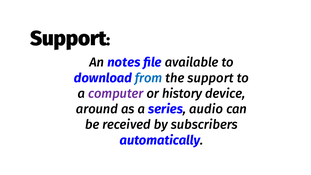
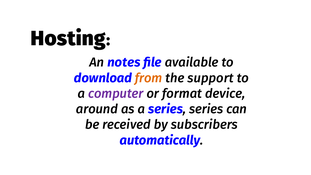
Support at (68, 38): Support -> Hosting
from colour: blue -> orange
history: history -> format
series audio: audio -> series
